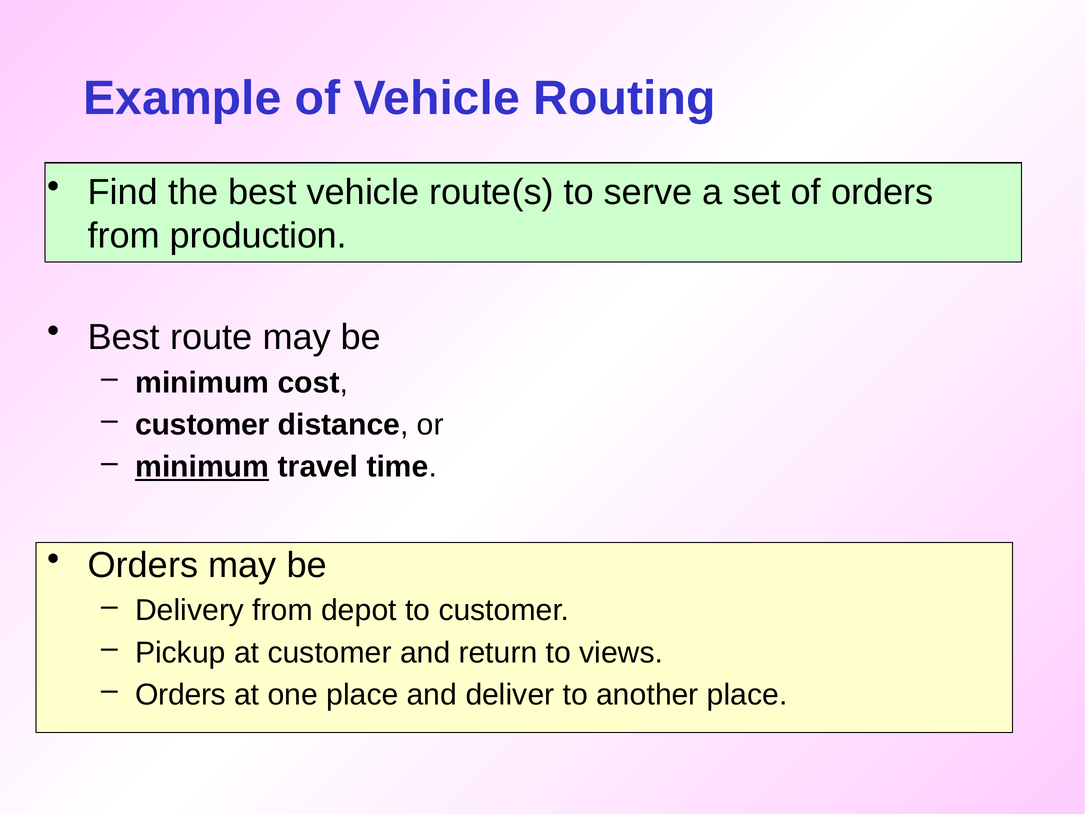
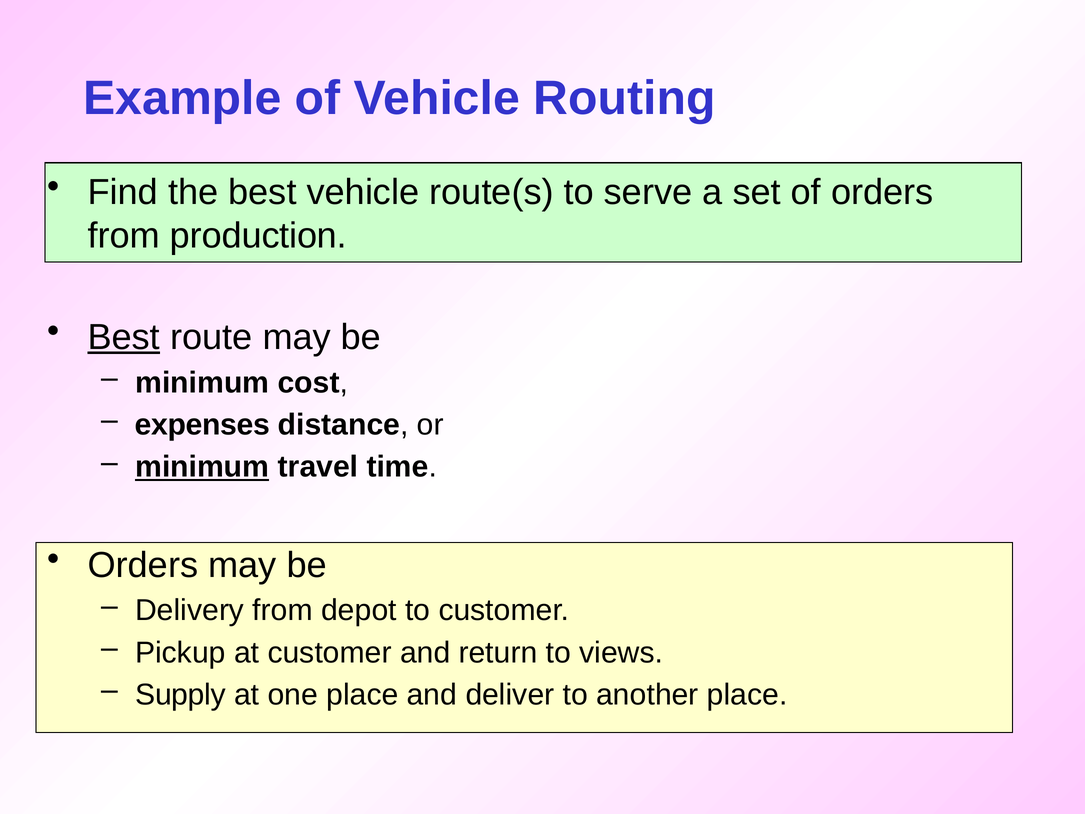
Best at (124, 337) underline: none -> present
customer at (202, 425): customer -> expenses
Orders at (181, 695): Orders -> Supply
